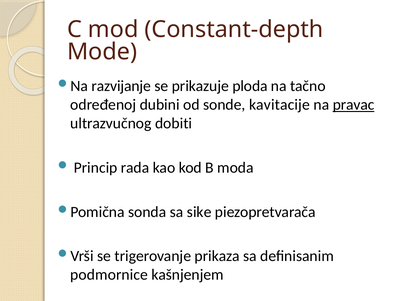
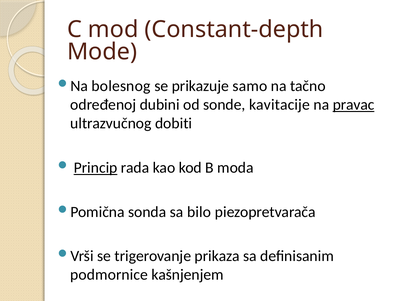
razvijanje: razvijanje -> bolesnog
ploda: ploda -> samo
Princip underline: none -> present
sike: sike -> bilo
